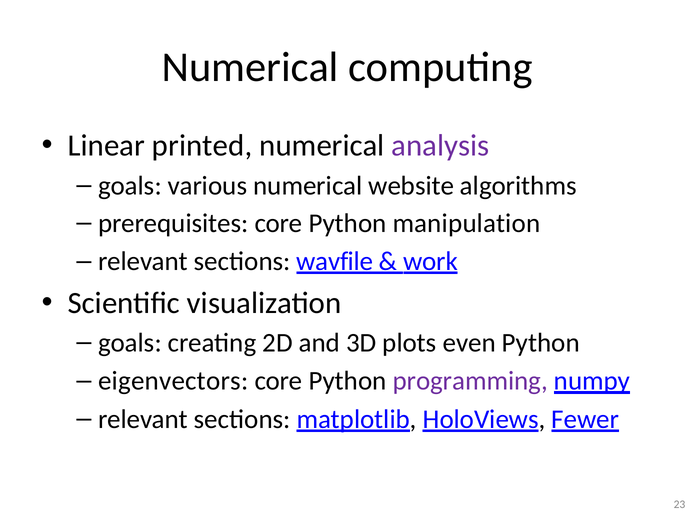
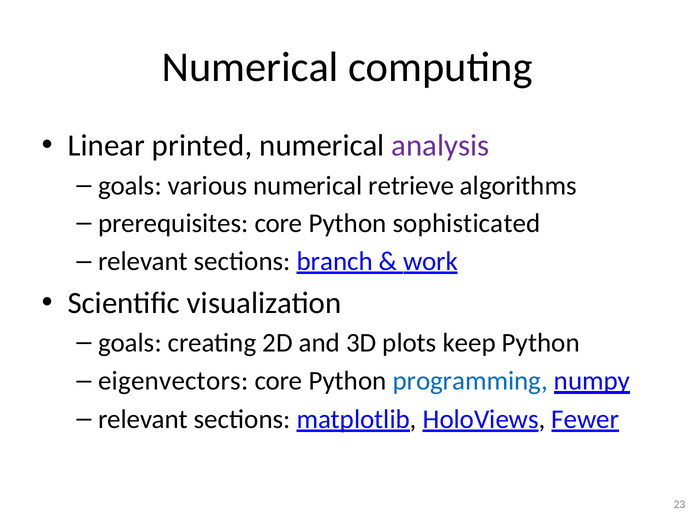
website: website -> retrieve
manipulation: manipulation -> sophisticated
wavfile: wavfile -> branch
even: even -> keep
programming colour: purple -> blue
